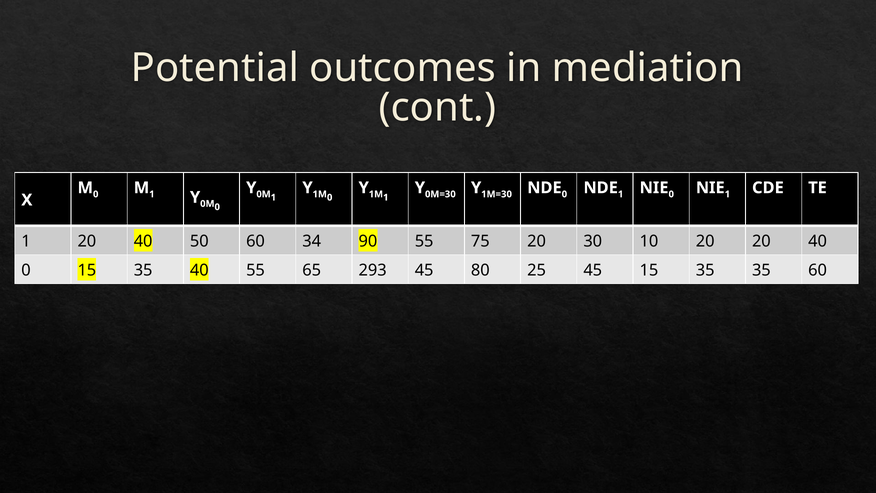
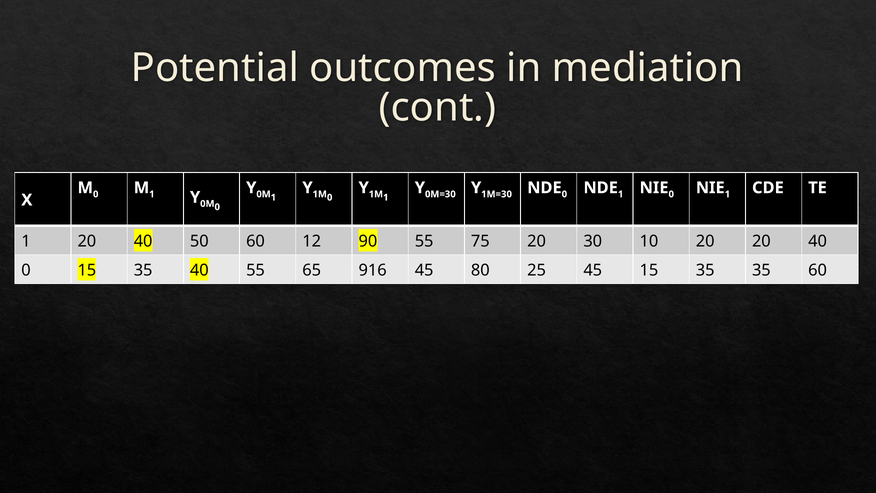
34: 34 -> 12
293: 293 -> 916
